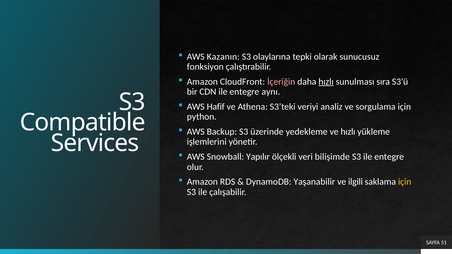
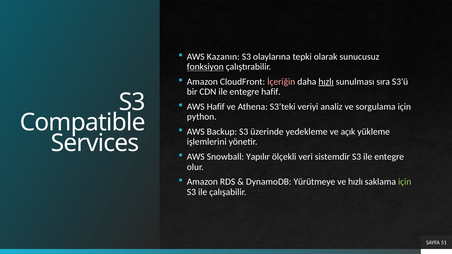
fonksiyon underline: none -> present
entegre aynı: aynı -> hafif
ve hızlı: hızlı -> açık
bilişimde: bilişimde -> sistemdir
Yaşanabilir: Yaşanabilir -> Yürütmeye
ve ilgili: ilgili -> hızlı
için at (405, 182) colour: yellow -> light green
